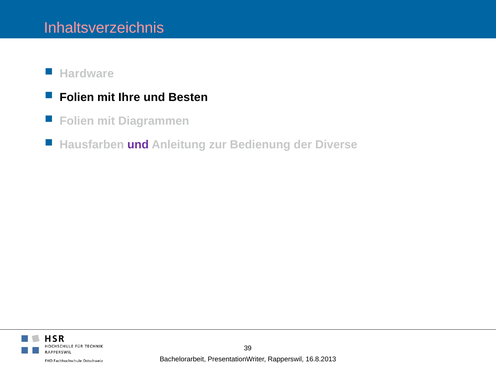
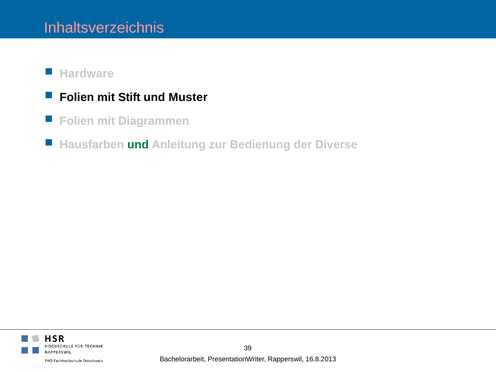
Ihre: Ihre -> Stift
Besten: Besten -> Muster
und at (138, 145) colour: purple -> green
